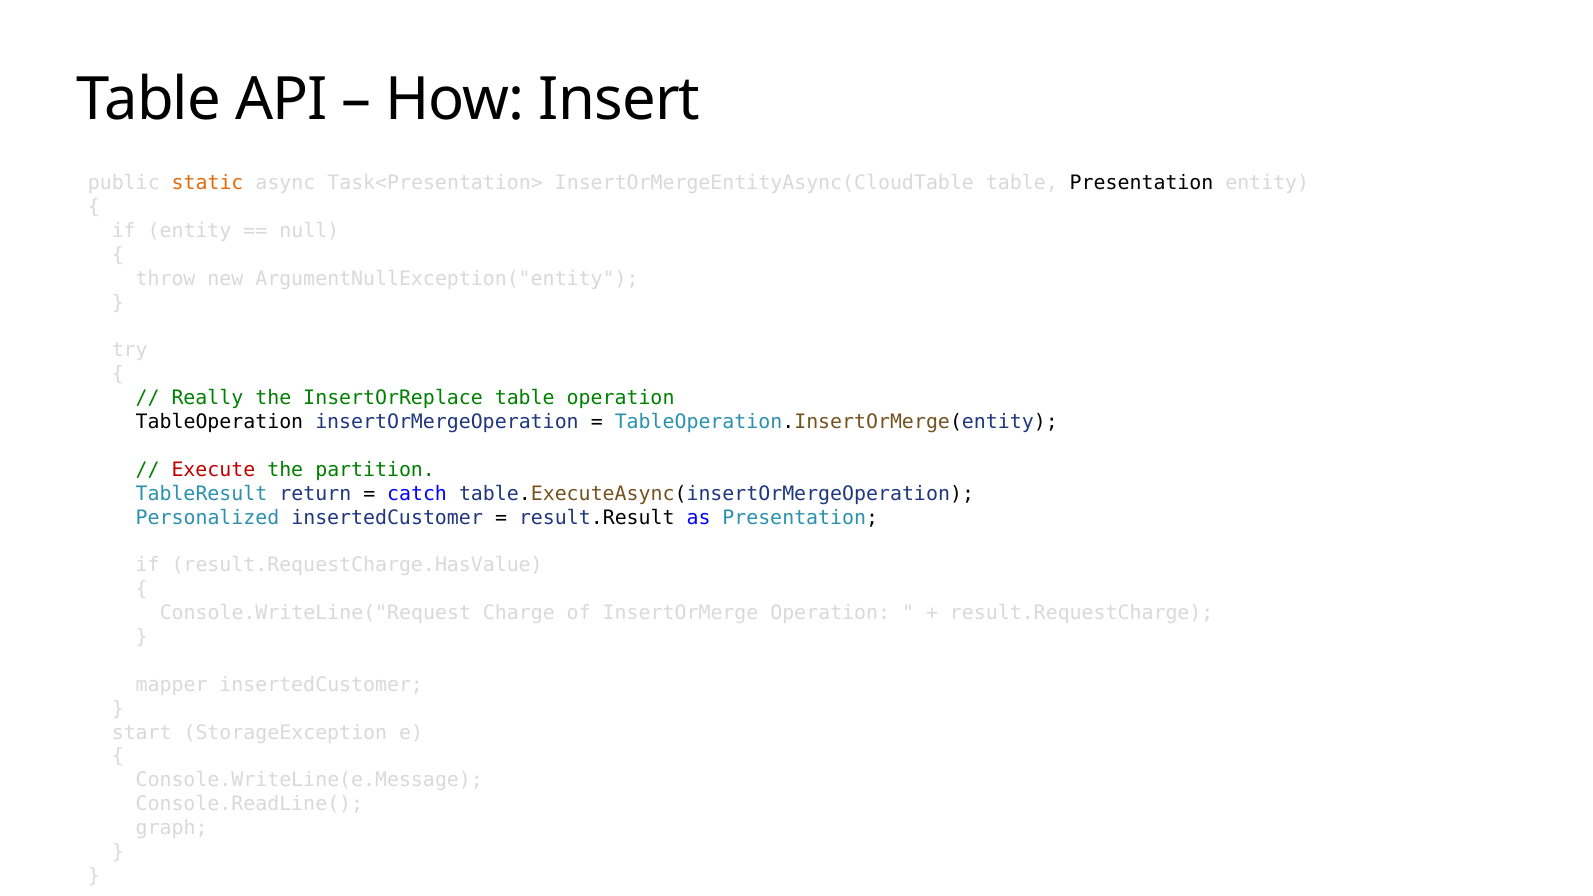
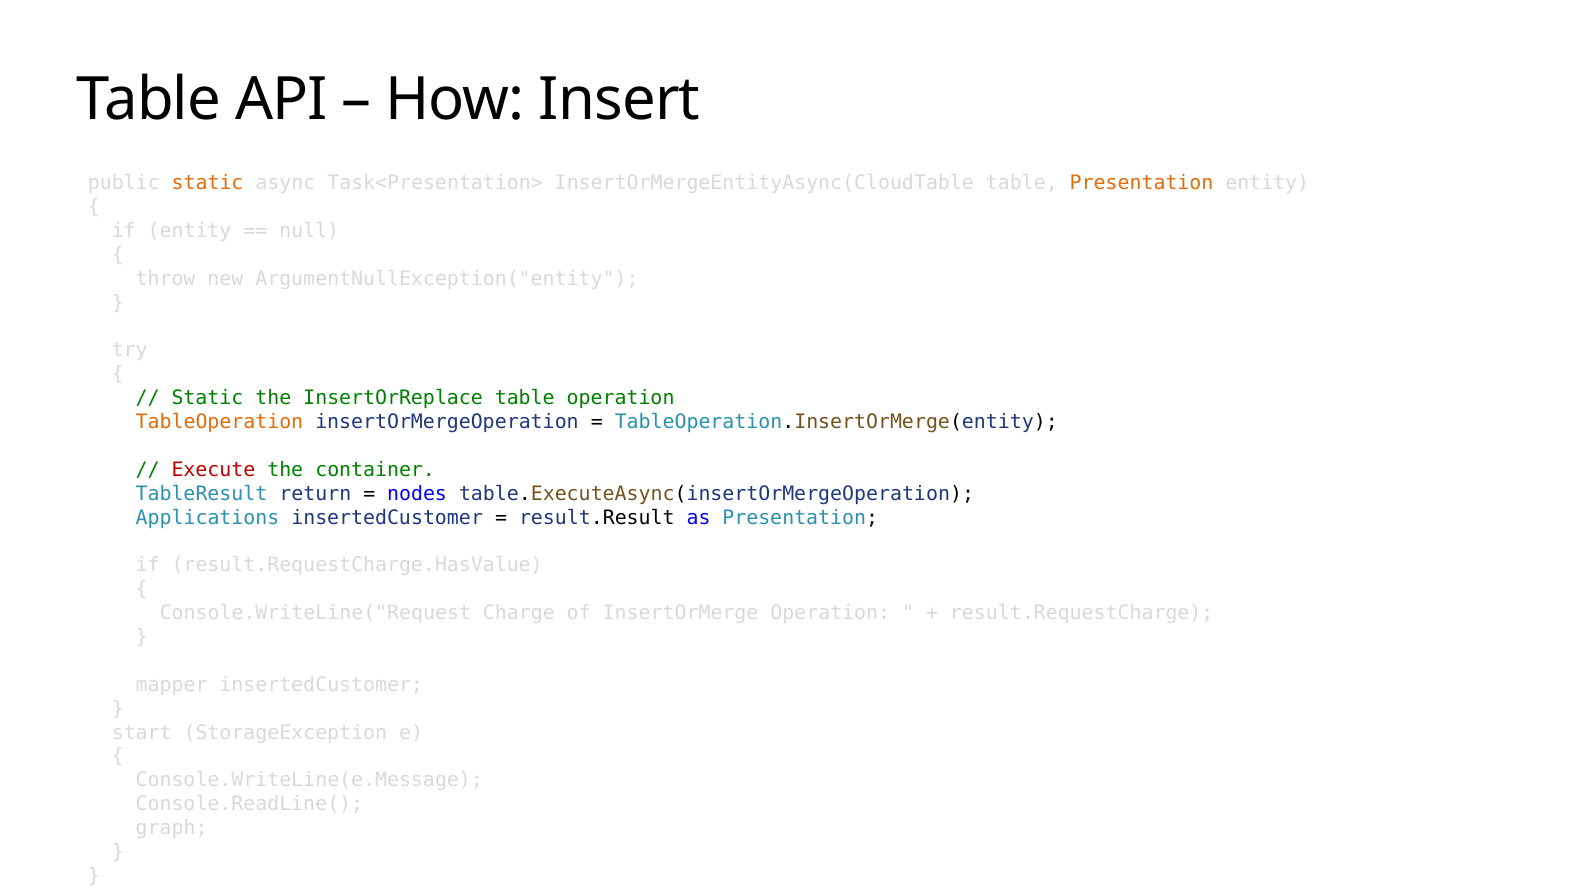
Presentation at (1142, 183) colour: black -> orange
Really at (207, 398): Really -> Static
TableOperation colour: black -> orange
partition: partition -> container
catch: catch -> nodes
Personalized: Personalized -> Applications
